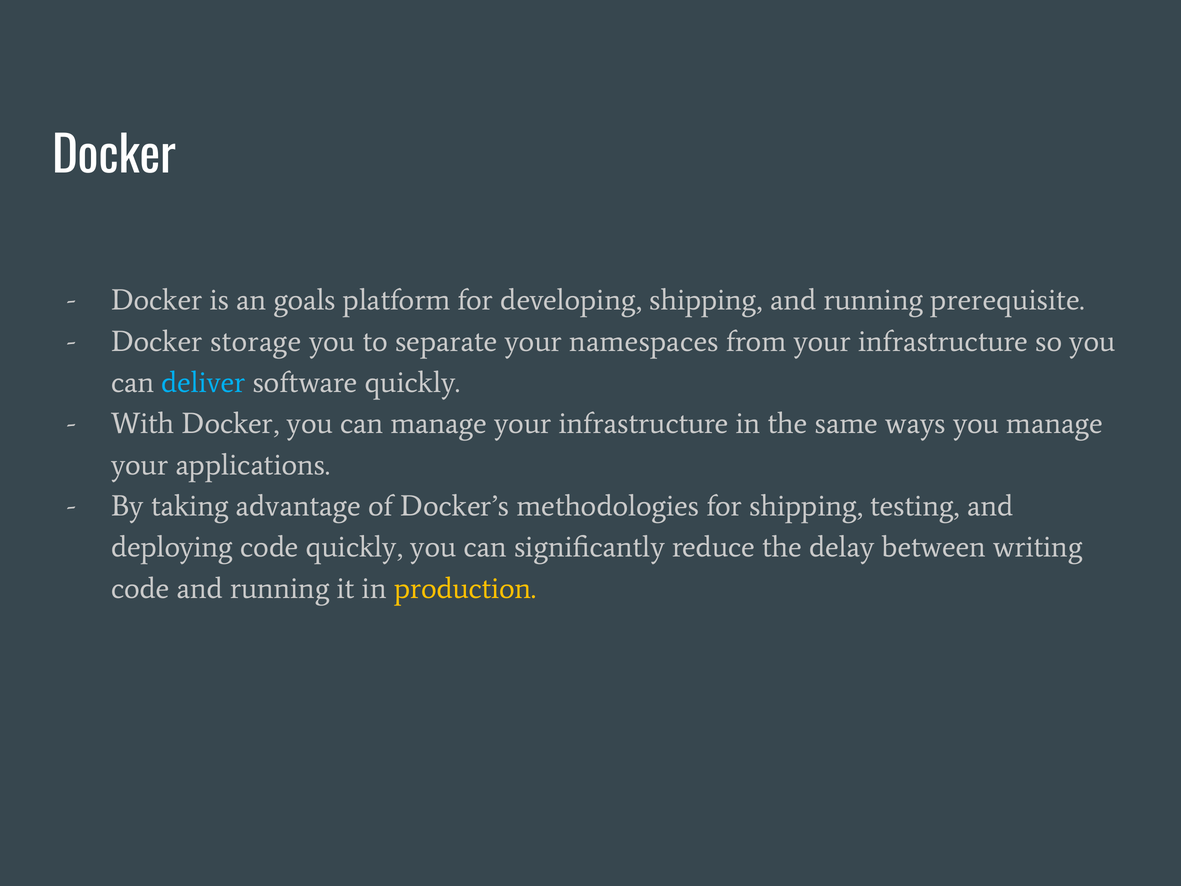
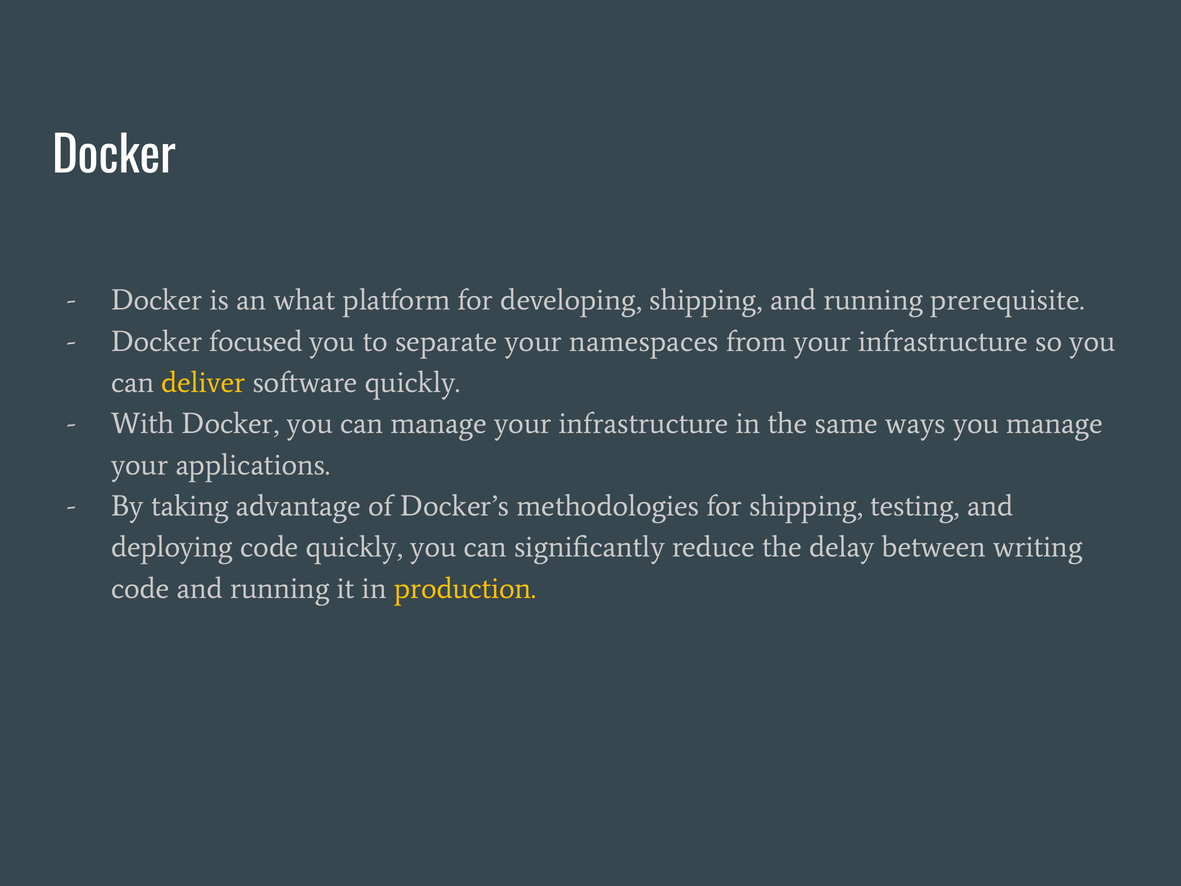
goals: goals -> what
storage: storage -> focused
deliver colour: light blue -> yellow
